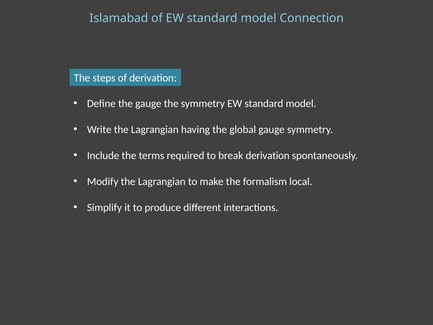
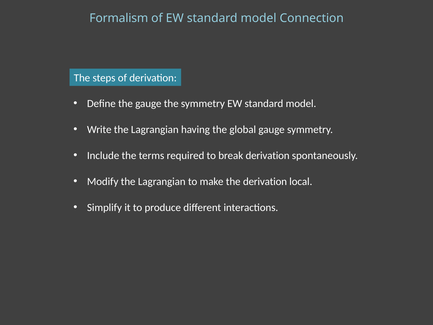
Islamabad: Islamabad -> Formalism
the formalism: formalism -> derivation
